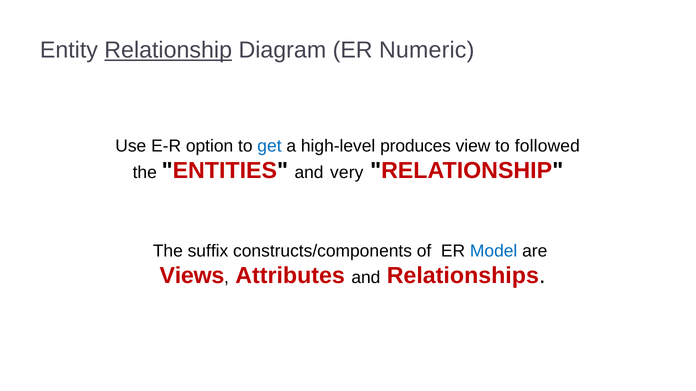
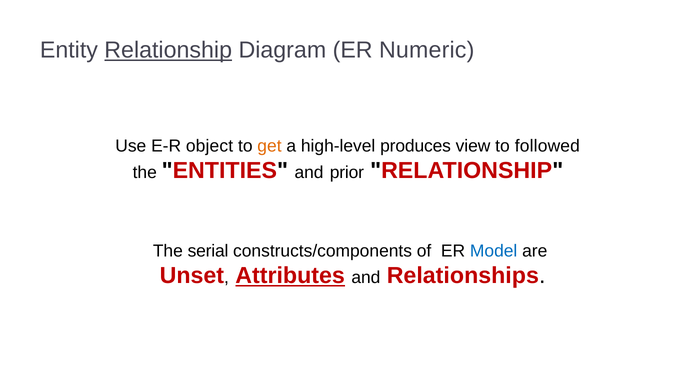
option: option -> object
get colour: blue -> orange
very: very -> prior
suffix: suffix -> serial
Views: Views -> Unset
Attributes underline: none -> present
